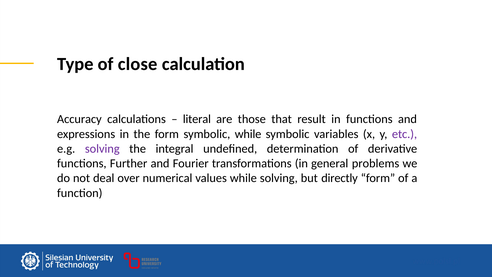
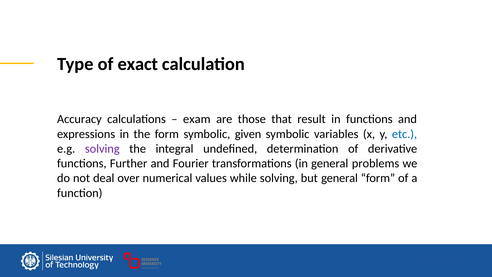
close: close -> exact
literal: literal -> exam
symbolic while: while -> given
etc colour: purple -> blue
but directly: directly -> general
